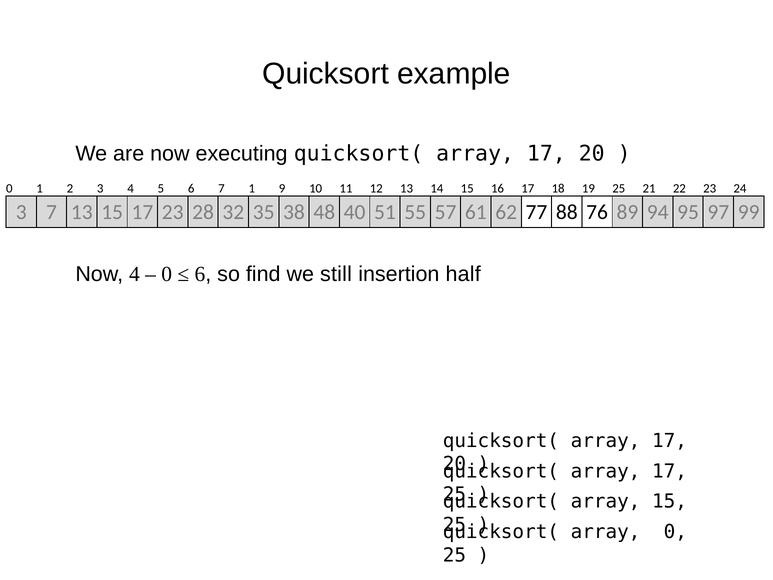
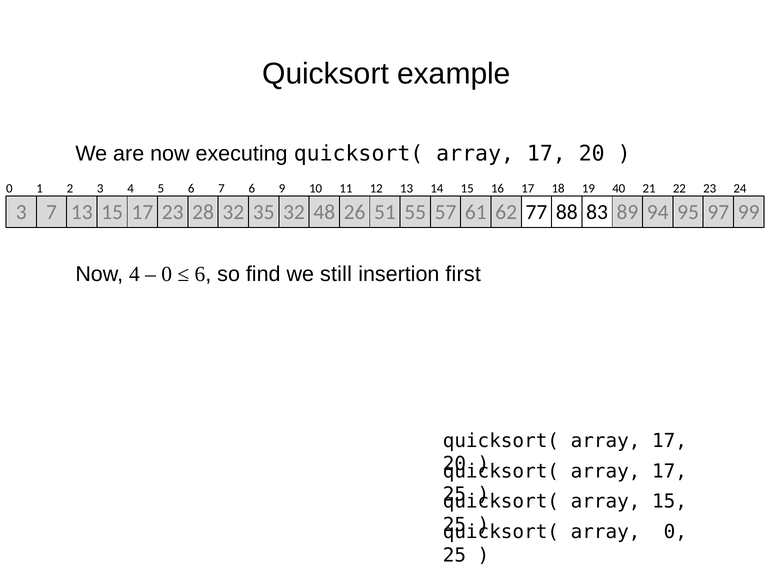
7 1: 1 -> 6
19 25: 25 -> 40
35 38: 38 -> 32
40: 40 -> 26
76: 76 -> 83
half: half -> first
